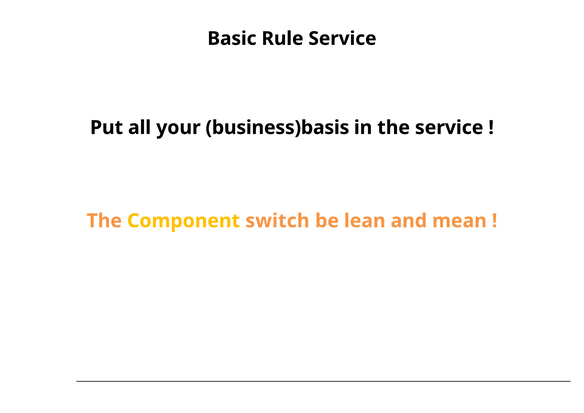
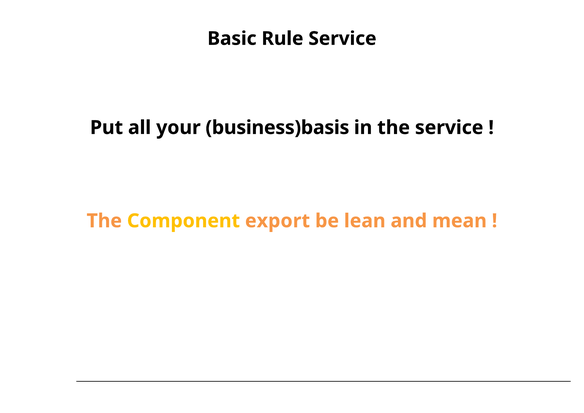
switch: switch -> export
